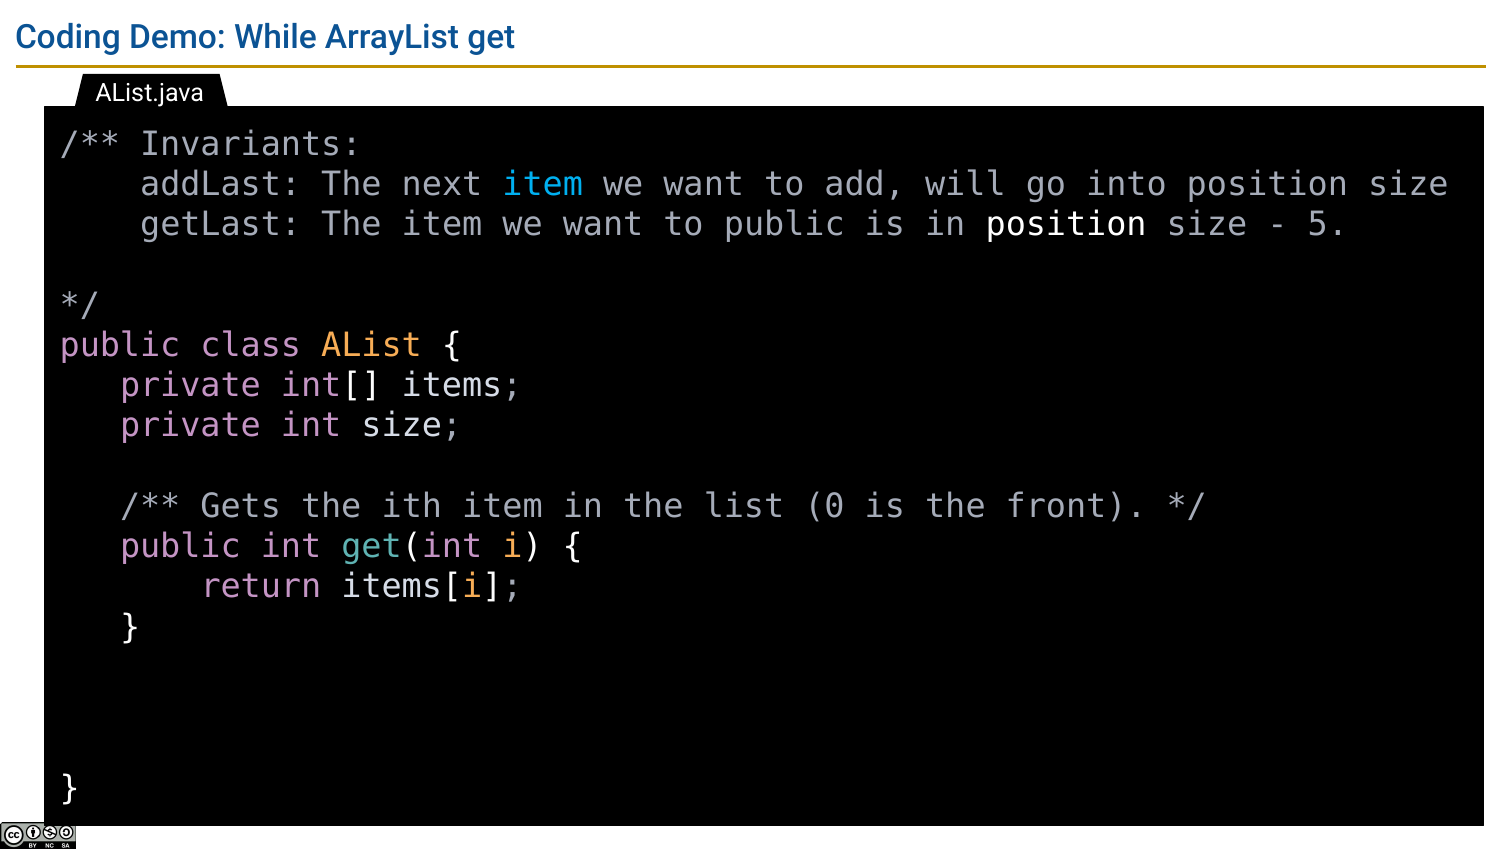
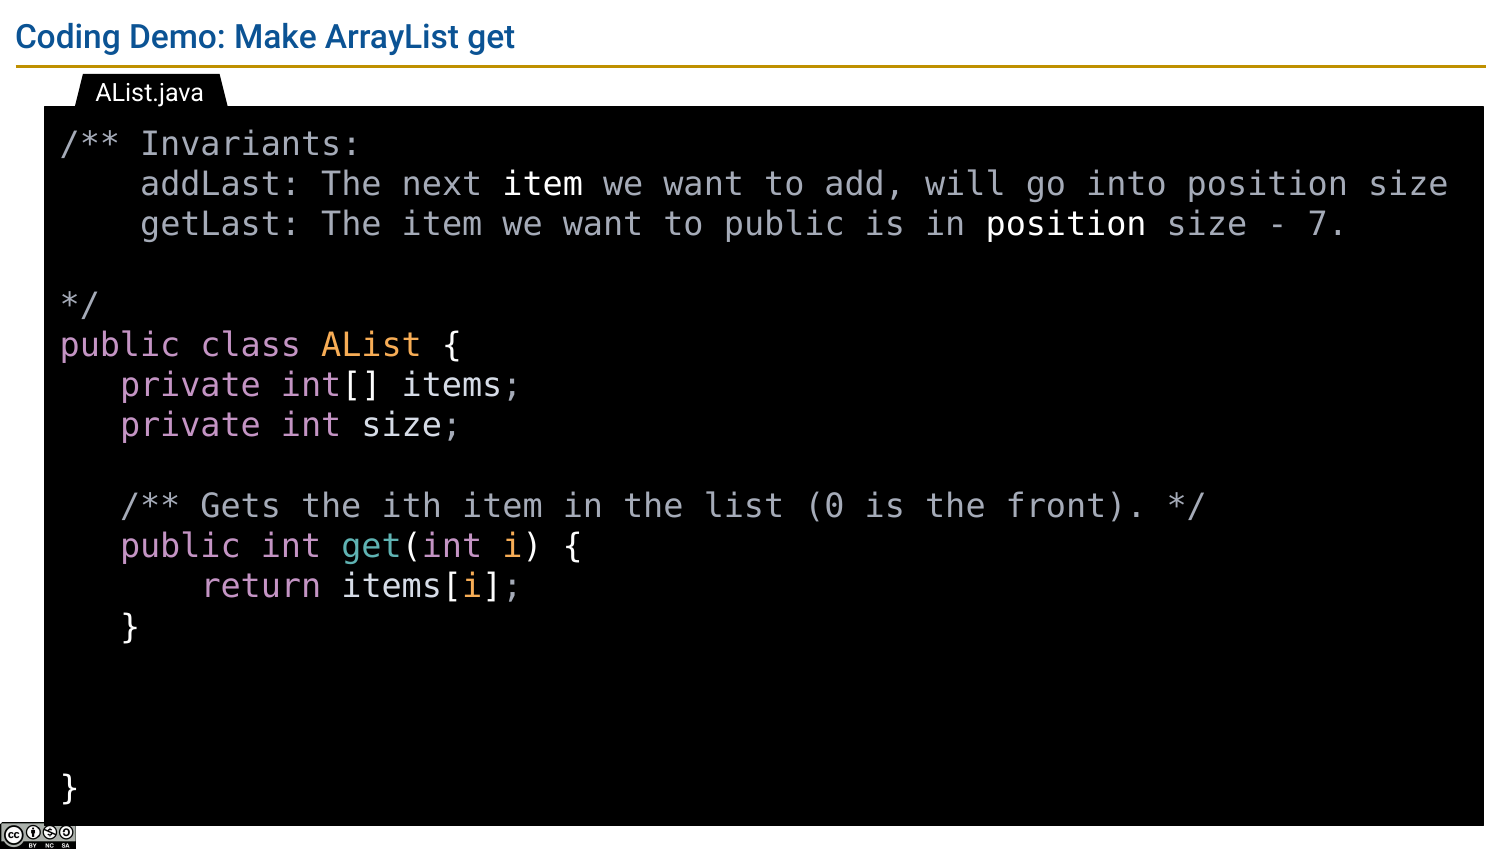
While: While -> Make
item at (543, 185) colour: light blue -> white
5: 5 -> 7
